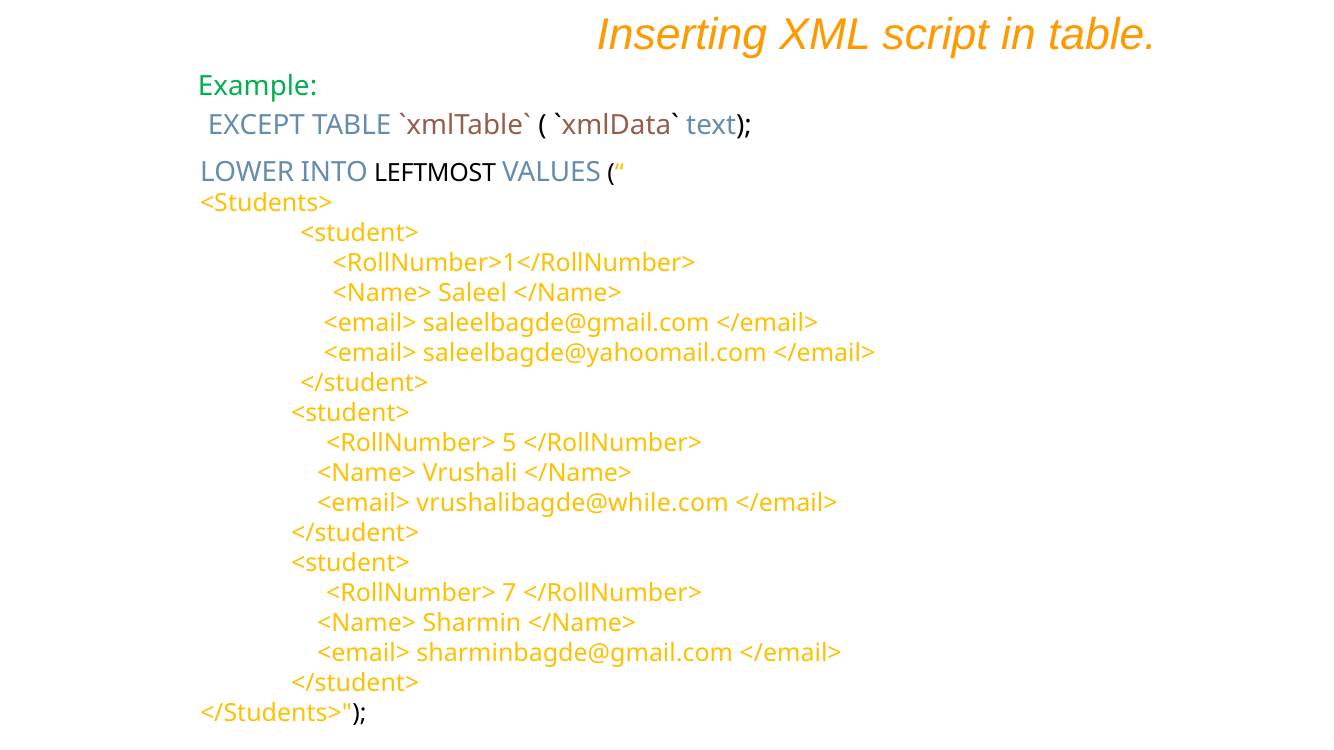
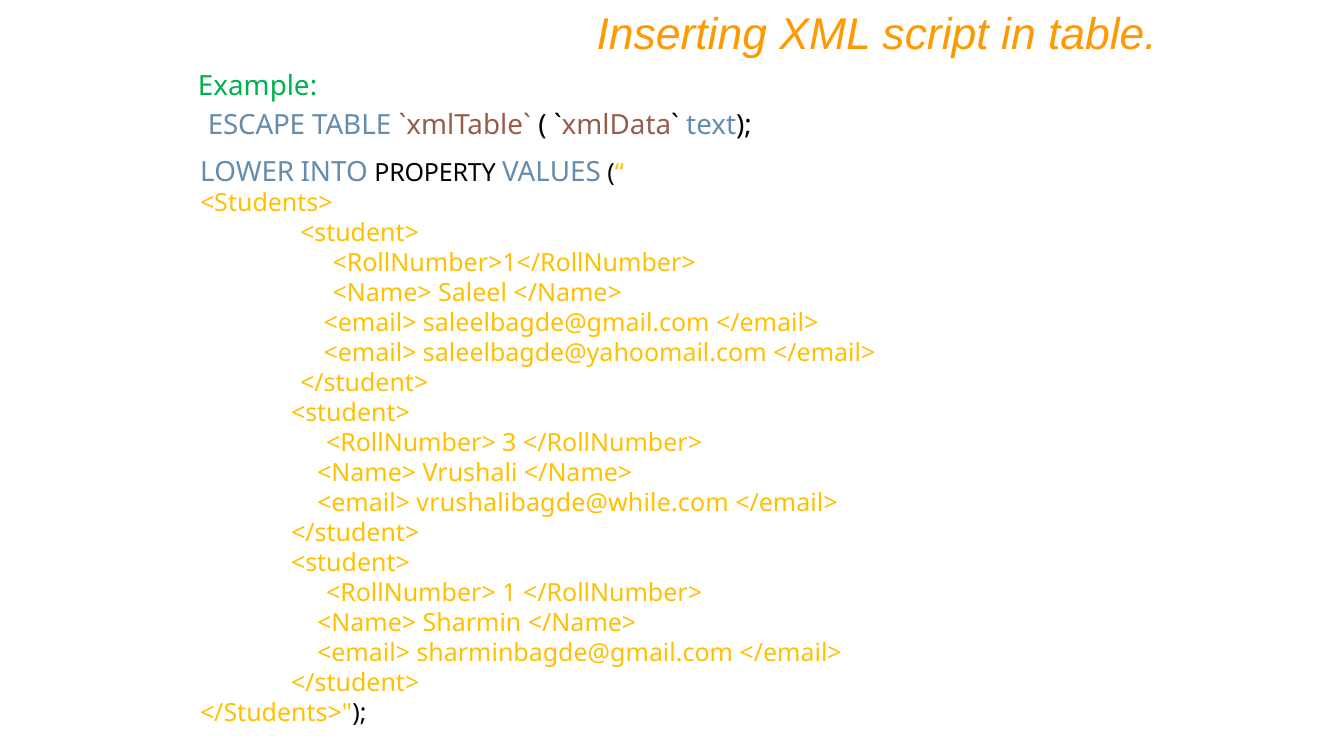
EXCEPT: EXCEPT -> ESCAPE
LEFTMOST: LEFTMOST -> PROPERTY
5: 5 -> 3
7: 7 -> 1
